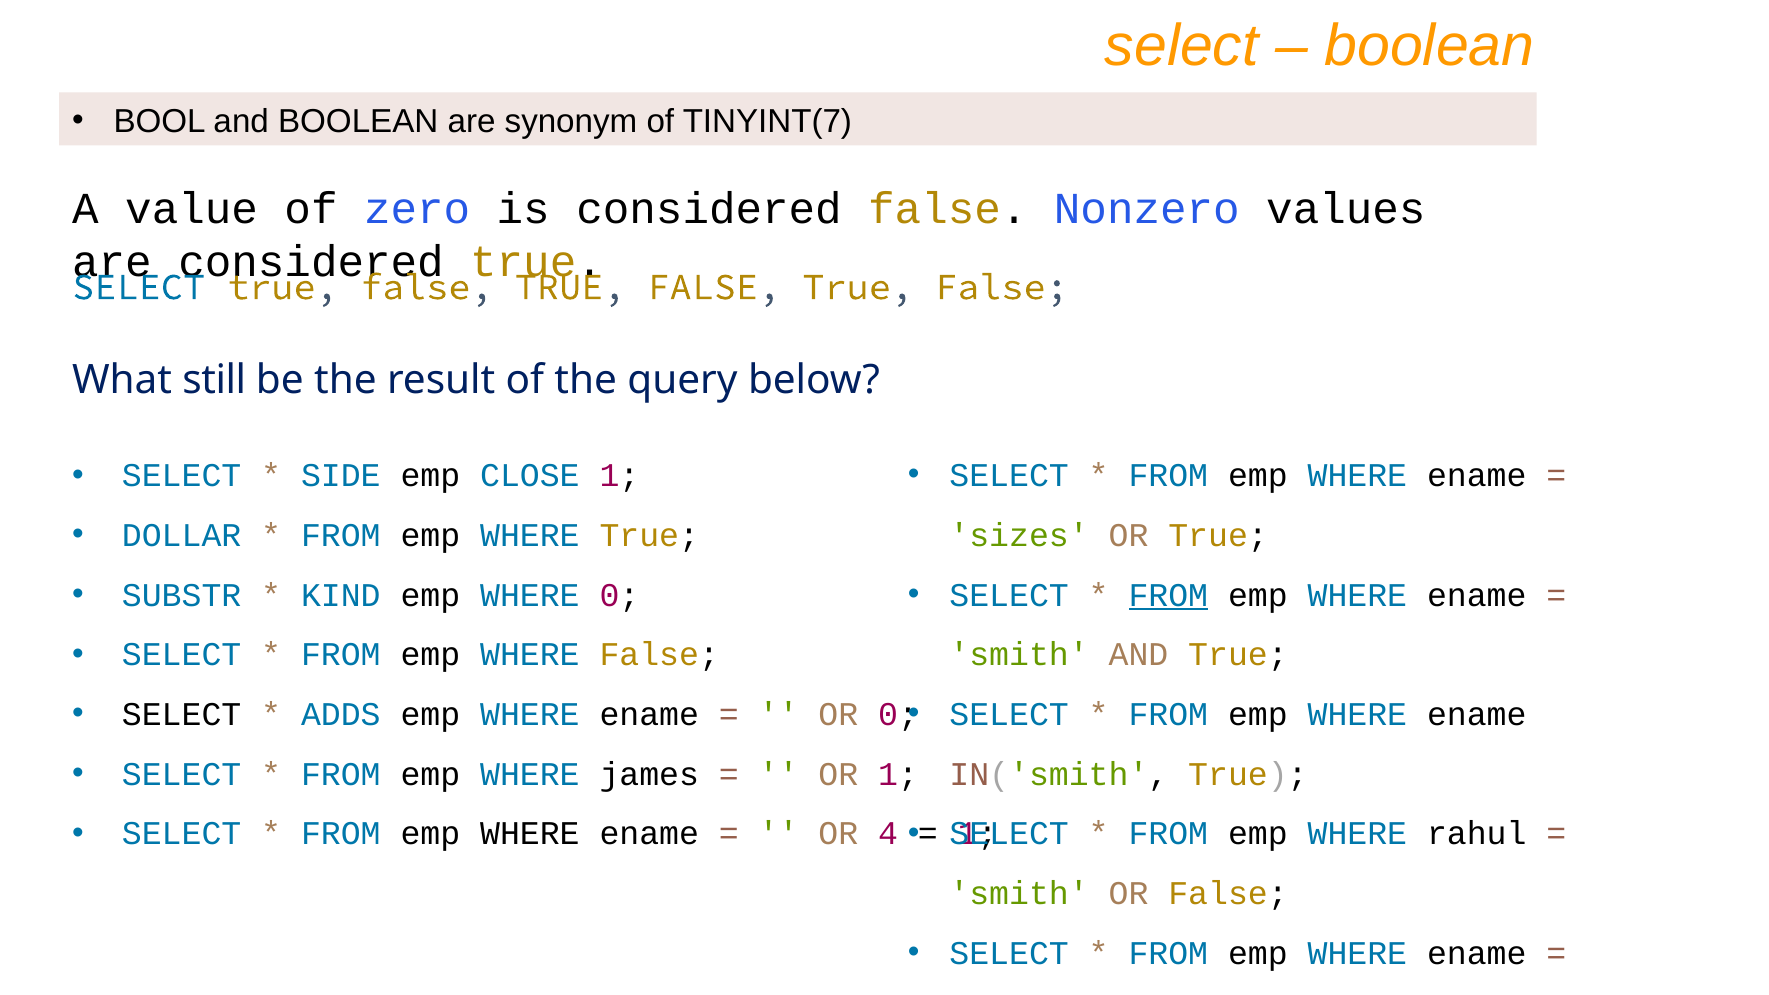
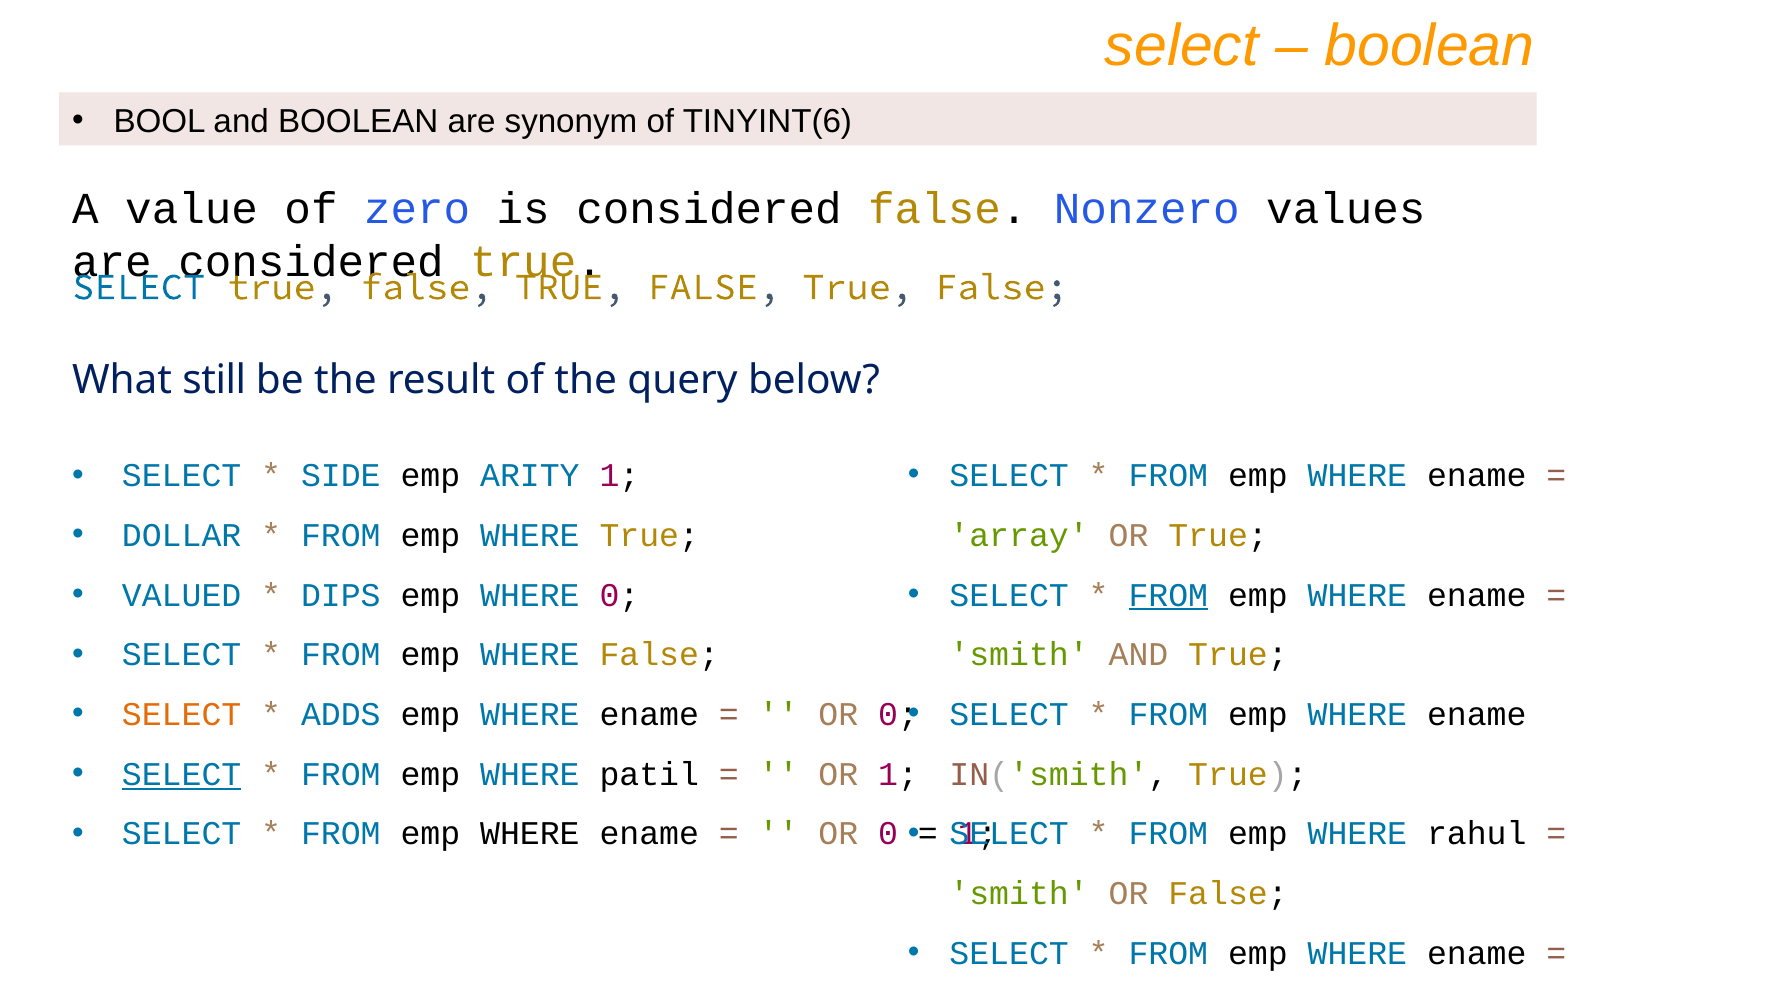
TINYINT(7: TINYINT(7 -> TINYINT(6
CLOSE: CLOSE -> ARITY
sizes: sizes -> array
SUBSTR: SUBSTR -> VALUED
KIND: KIND -> DIPS
SELECT at (182, 715) colour: black -> orange
SELECT at (182, 774) underline: none -> present
james: james -> patil
4 at (888, 834): 4 -> 0
